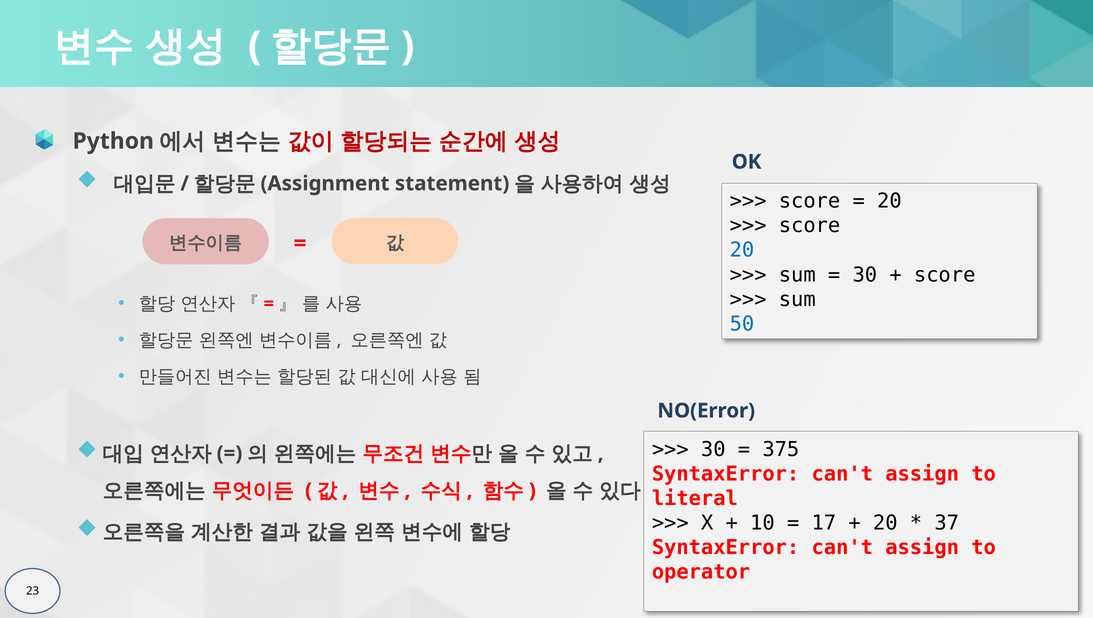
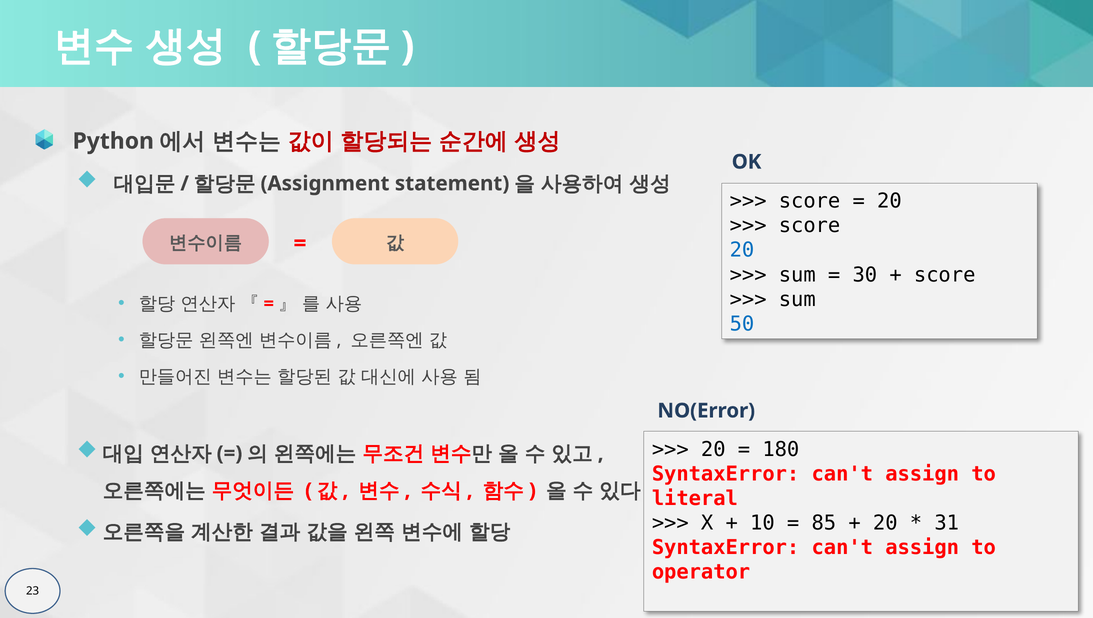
30 at (713, 449): 30 -> 20
375: 375 -> 180
17: 17 -> 85
37: 37 -> 31
